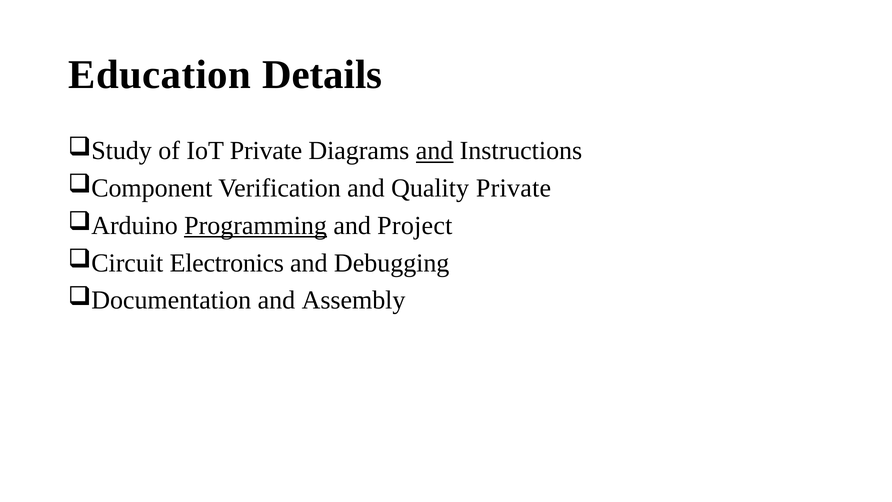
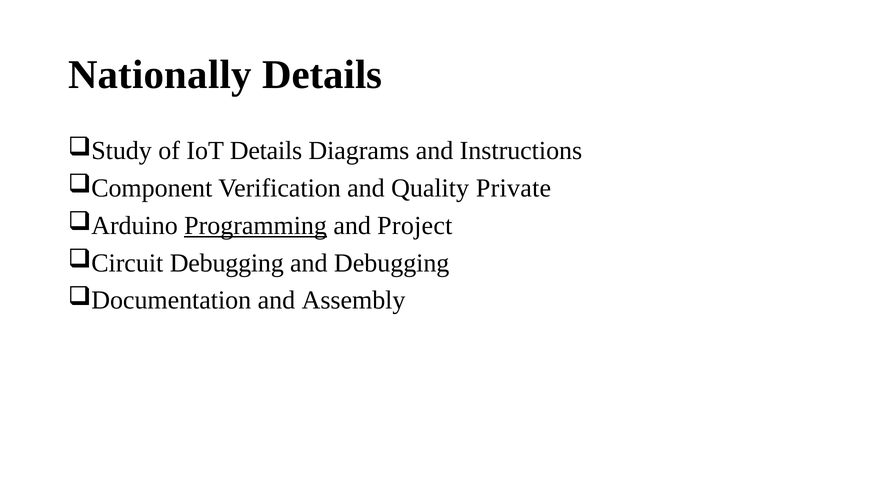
Education: Education -> Nationally
IoT Private: Private -> Details
and at (435, 151) underline: present -> none
Electronics at (227, 263): Electronics -> Debugging
